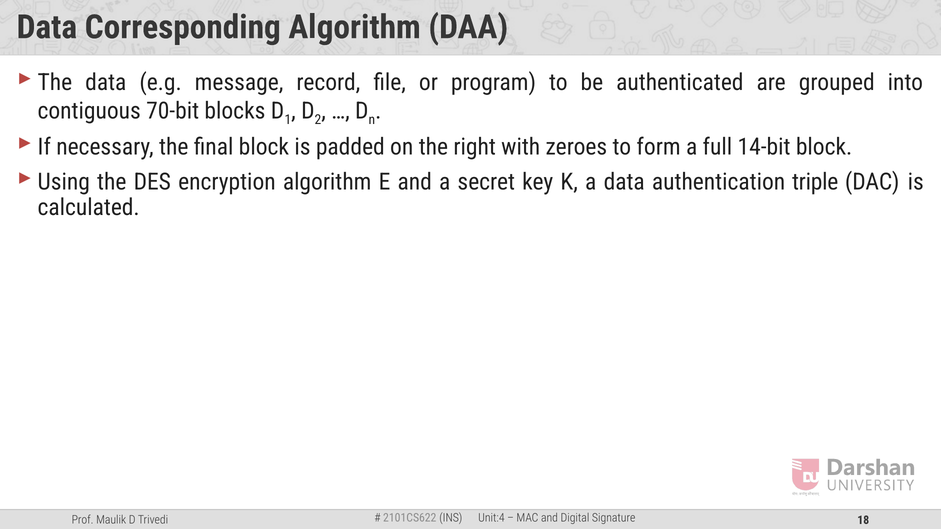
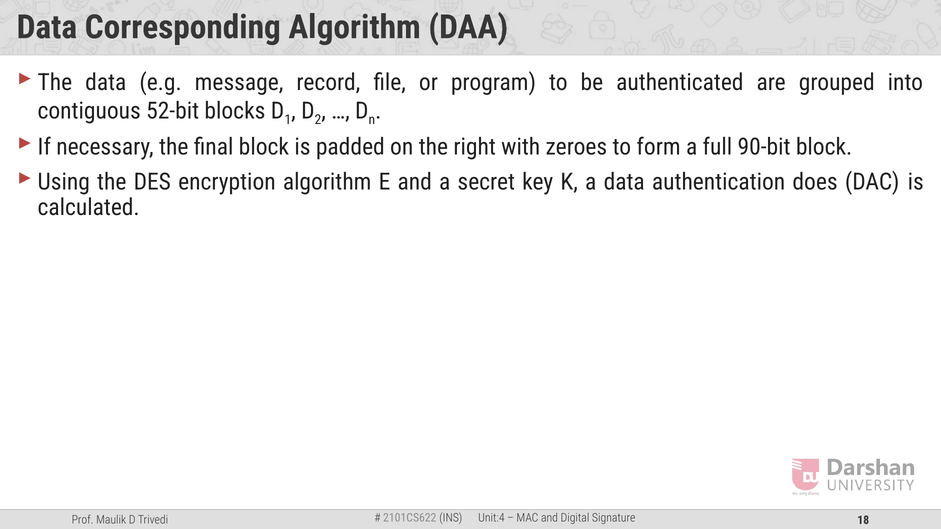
70-bit: 70-bit -> 52-bit
14-bit: 14-bit -> 90-bit
triple: triple -> does
